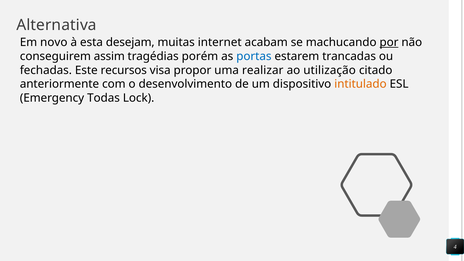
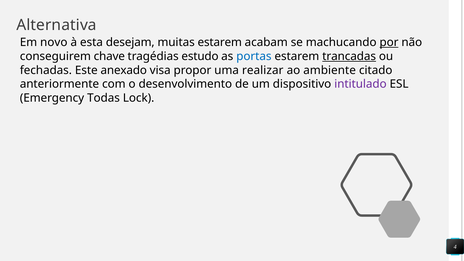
muitas internet: internet -> estarem
assim: assim -> chave
porém: porém -> estudo
trancadas underline: none -> present
recursos: recursos -> anexado
utilização: utilização -> ambiente
intitulado colour: orange -> purple
